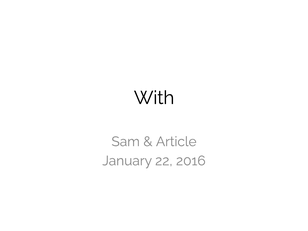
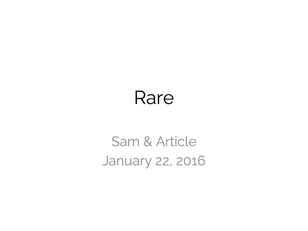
With: With -> Rare
